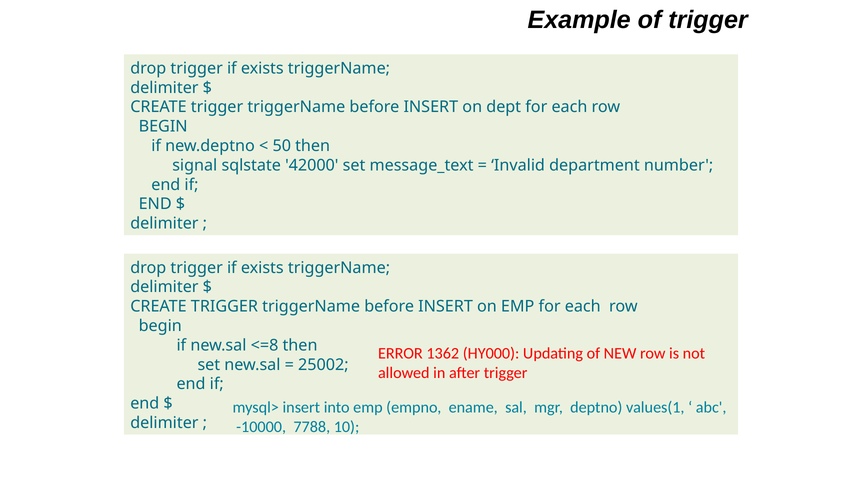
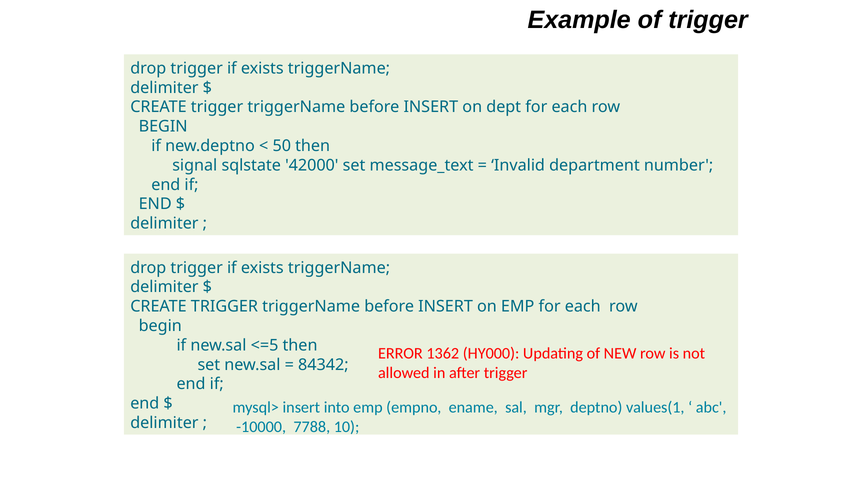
<=8: <=8 -> <=5
25002: 25002 -> 84342
